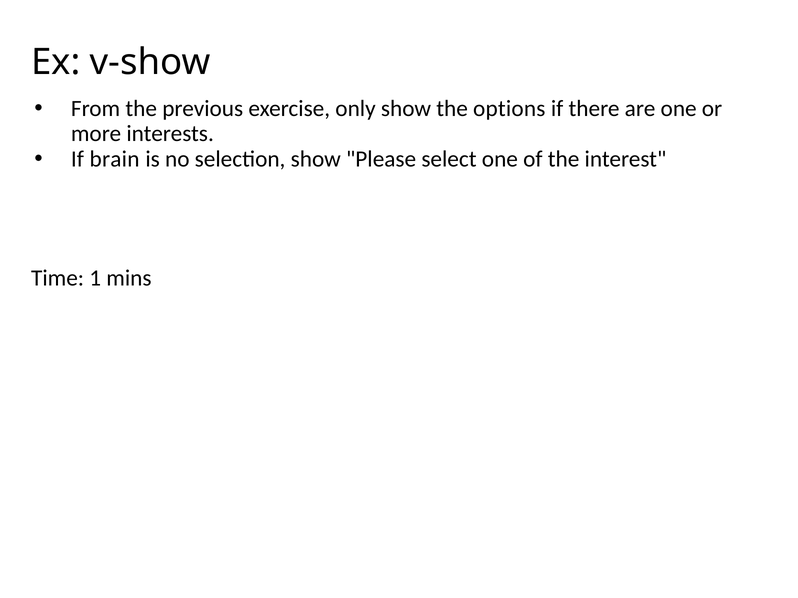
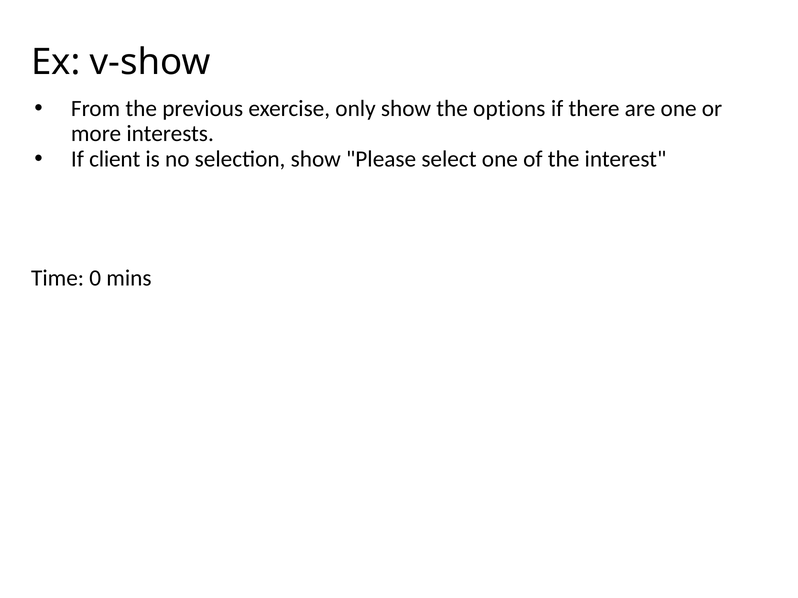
brain: brain -> client
1: 1 -> 0
